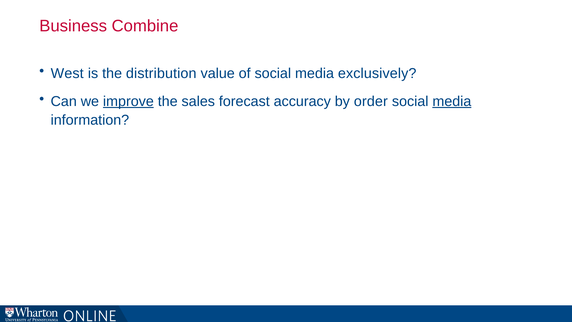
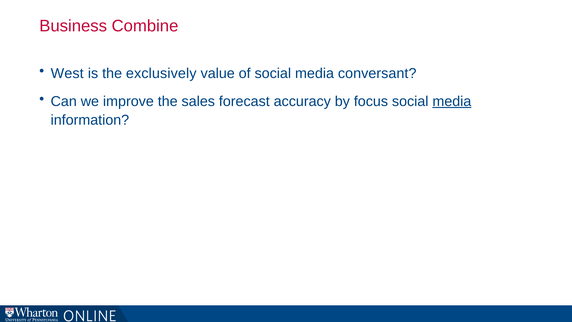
distribution: distribution -> exclusively
exclusively: exclusively -> conversant
improve underline: present -> none
order: order -> focus
